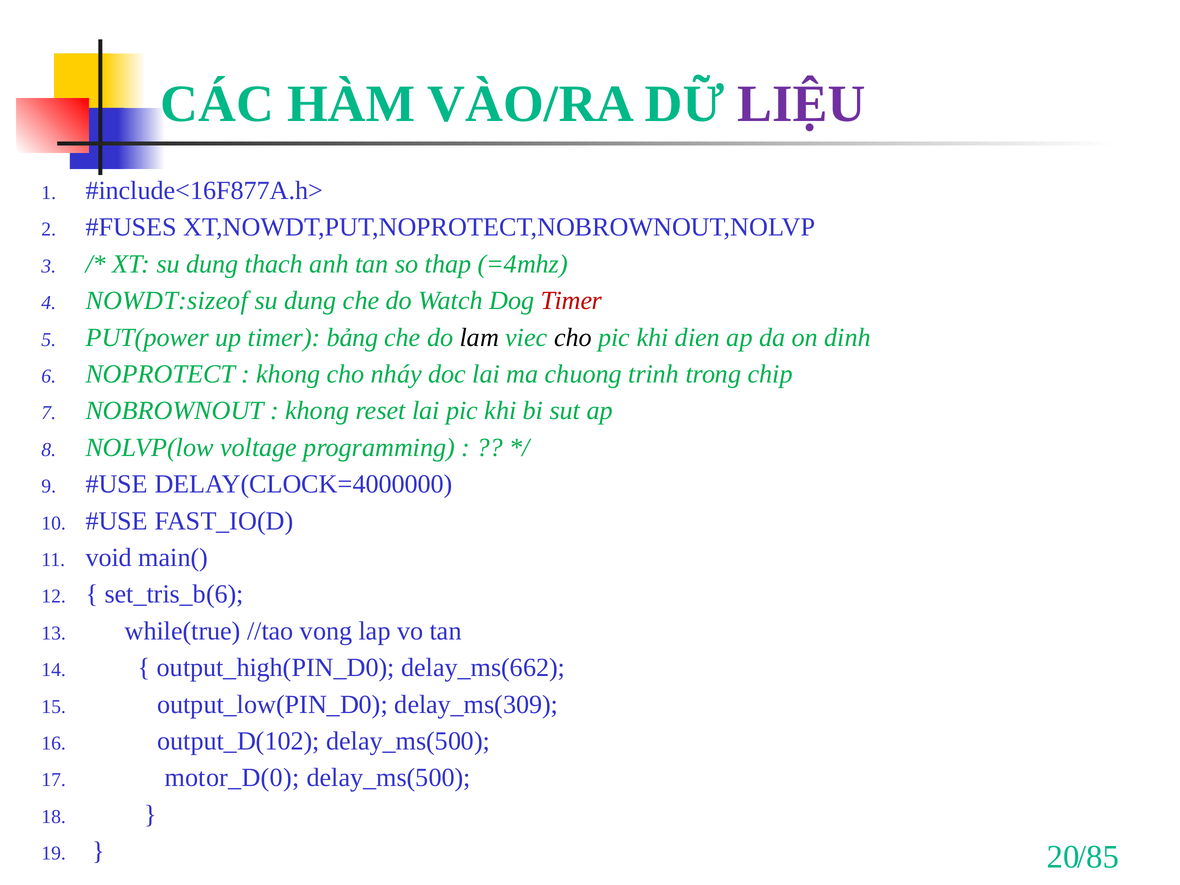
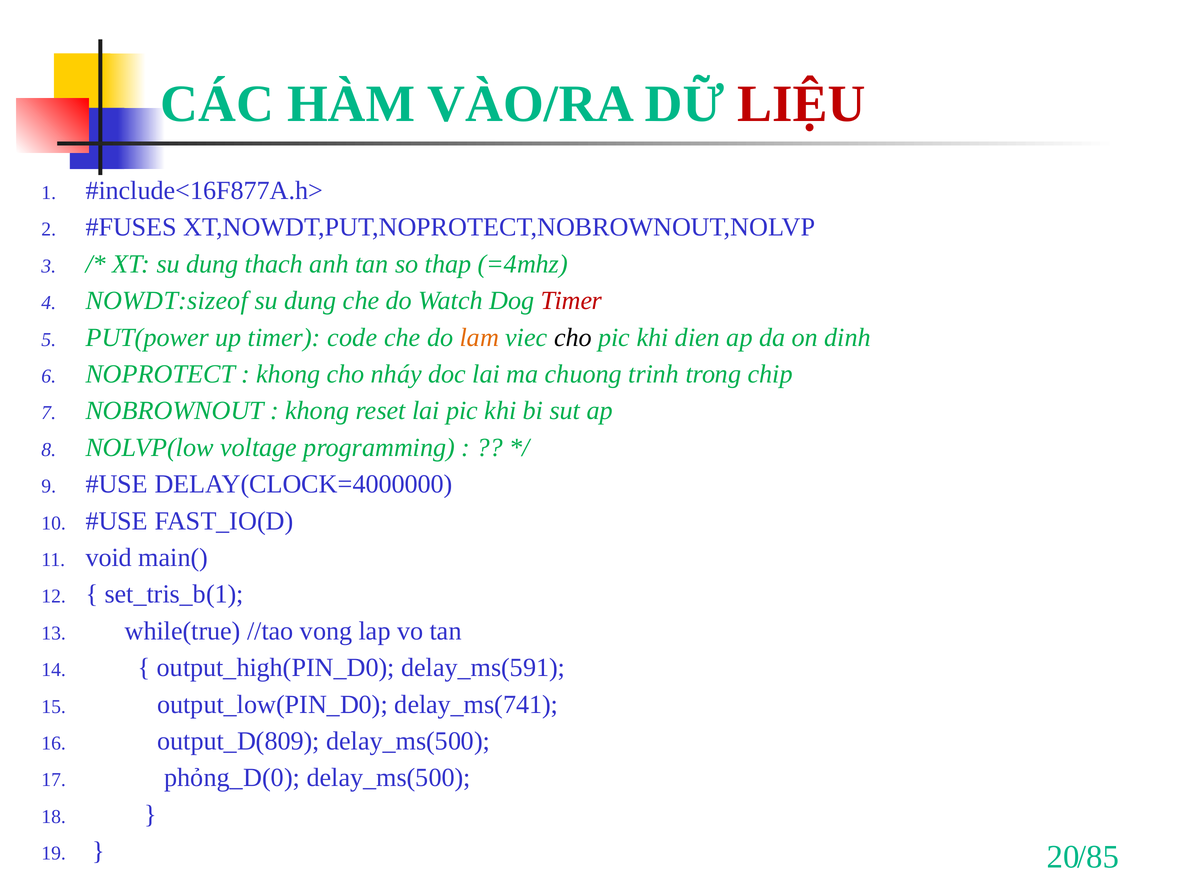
LIỆU colour: purple -> red
bảng: bảng -> code
lam colour: black -> orange
set_tris_b(6: set_tris_b(6 -> set_tris_b(1
delay_ms(662: delay_ms(662 -> delay_ms(591
delay_ms(309: delay_ms(309 -> delay_ms(741
output_D(102: output_D(102 -> output_D(809
motor_D(0: motor_D(0 -> phỏng_D(0
